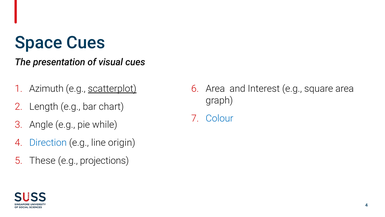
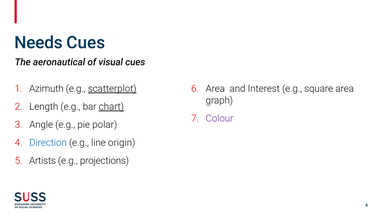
Space: Space -> Needs
presentation: presentation -> aeronautical
chart underline: none -> present
Colour colour: blue -> purple
while: while -> polar
These: These -> Artists
